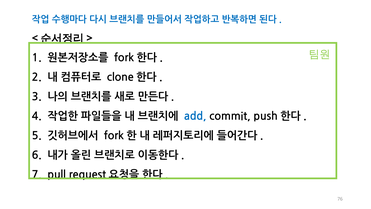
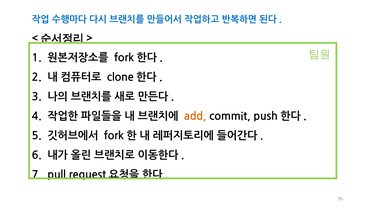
add colour: blue -> orange
